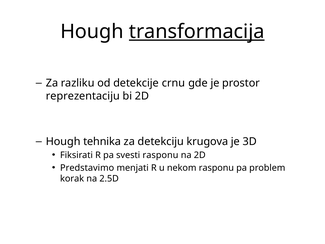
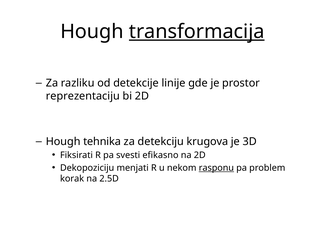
crnu: crnu -> linije
svesti rasponu: rasponu -> efikasno
Predstavimo: Predstavimo -> Dekopoziciju
rasponu at (216, 168) underline: none -> present
